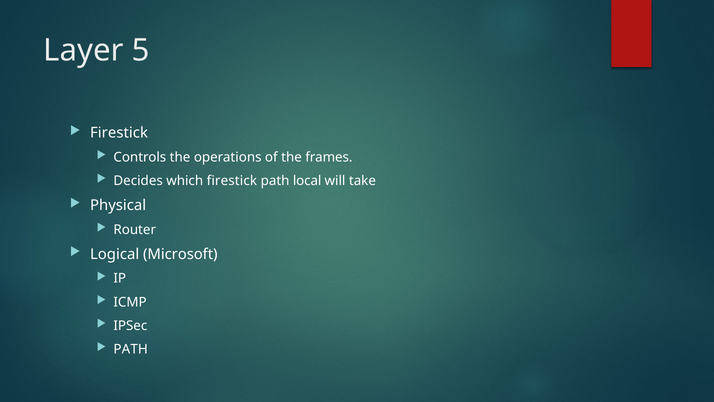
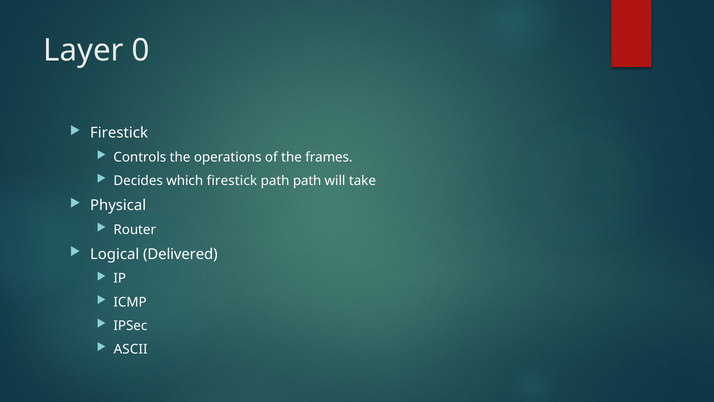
5: 5 -> 0
path local: local -> path
Microsoft: Microsoft -> Delivered
PATH at (131, 349): PATH -> ASCII
